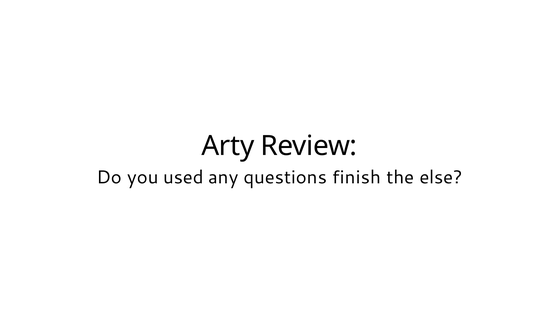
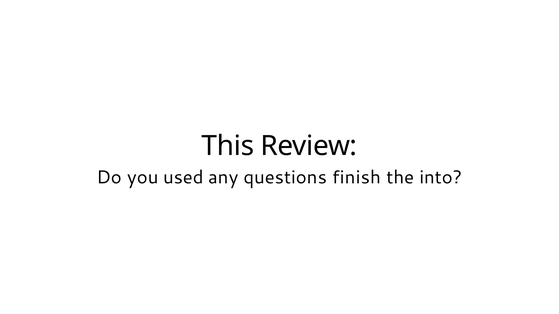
Arty: Arty -> This
else: else -> into
